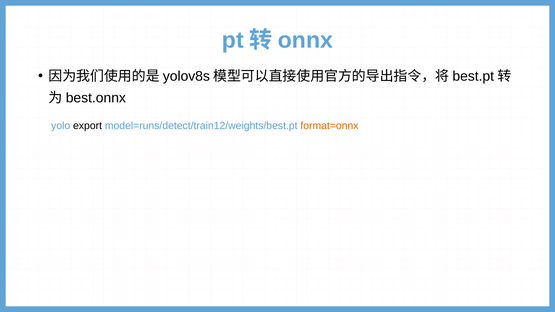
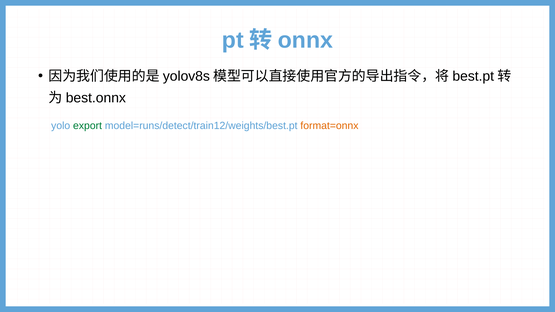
export colour: black -> green
